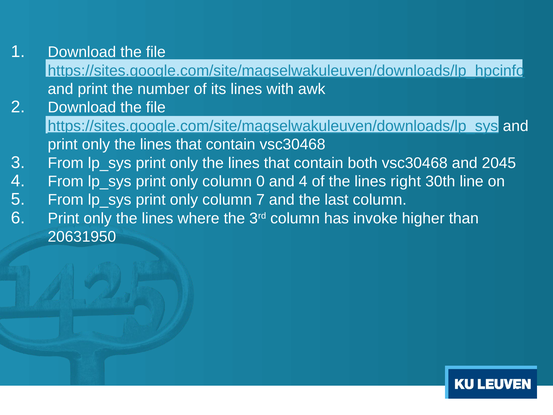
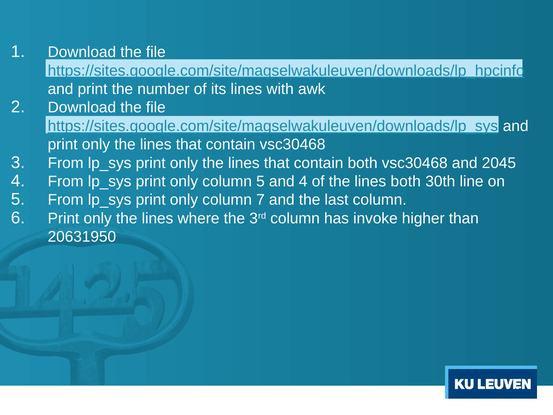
column 0: 0 -> 5
lines right: right -> both
